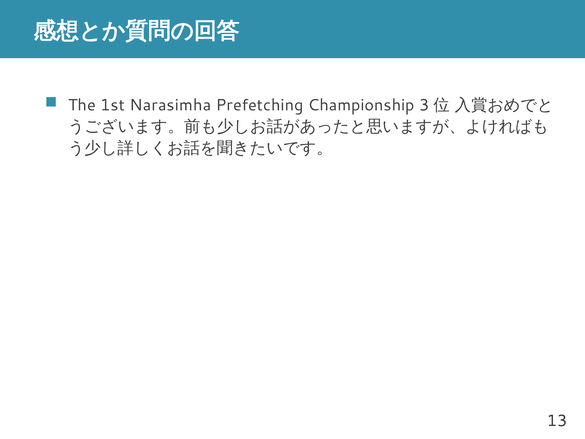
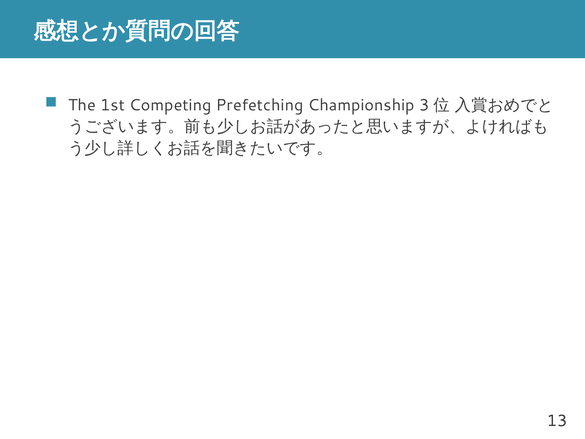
Narasimha: Narasimha -> Competing
